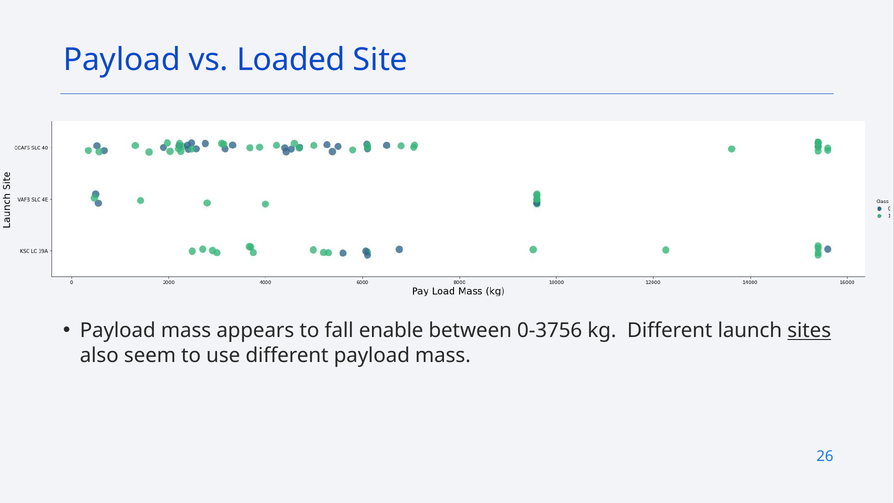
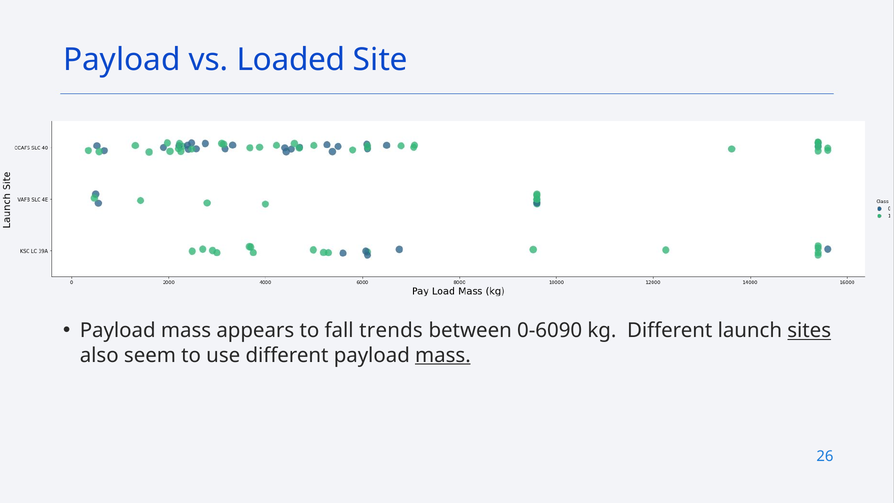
enable: enable -> trends
0-3756: 0-3756 -> 0-6090
mass at (443, 355) underline: none -> present
